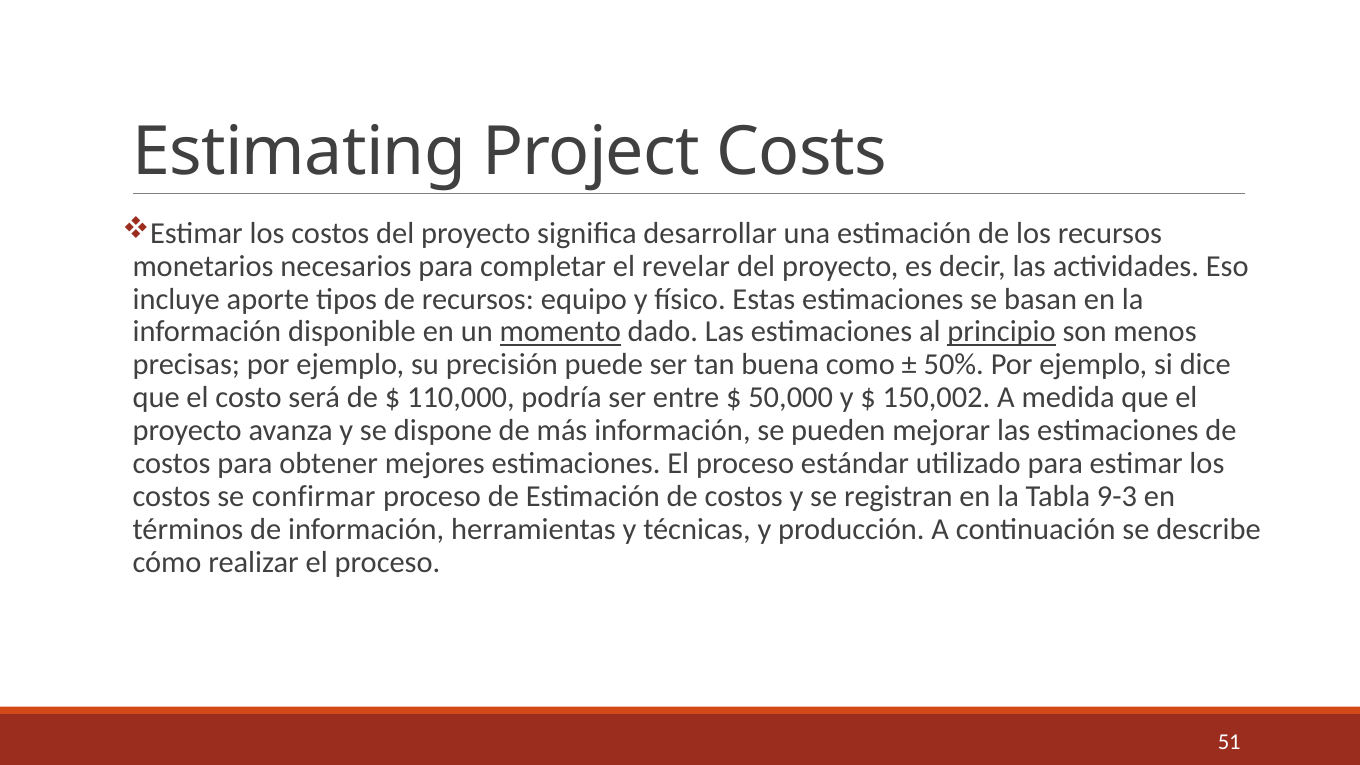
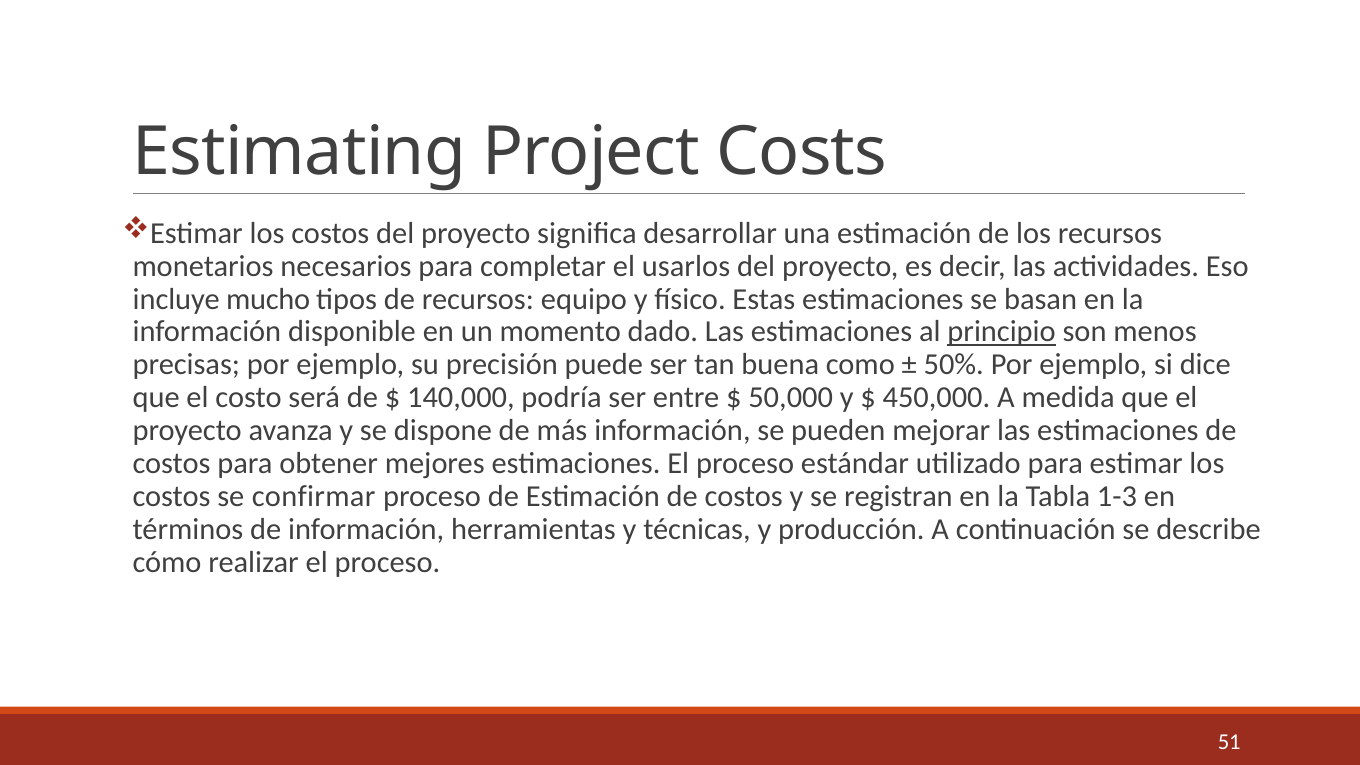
revelar: revelar -> usarlos
aporte: aporte -> mucho
momento underline: present -> none
110,000: 110,000 -> 140,000
150,002: 150,002 -> 450,000
9-3: 9-3 -> 1-3
